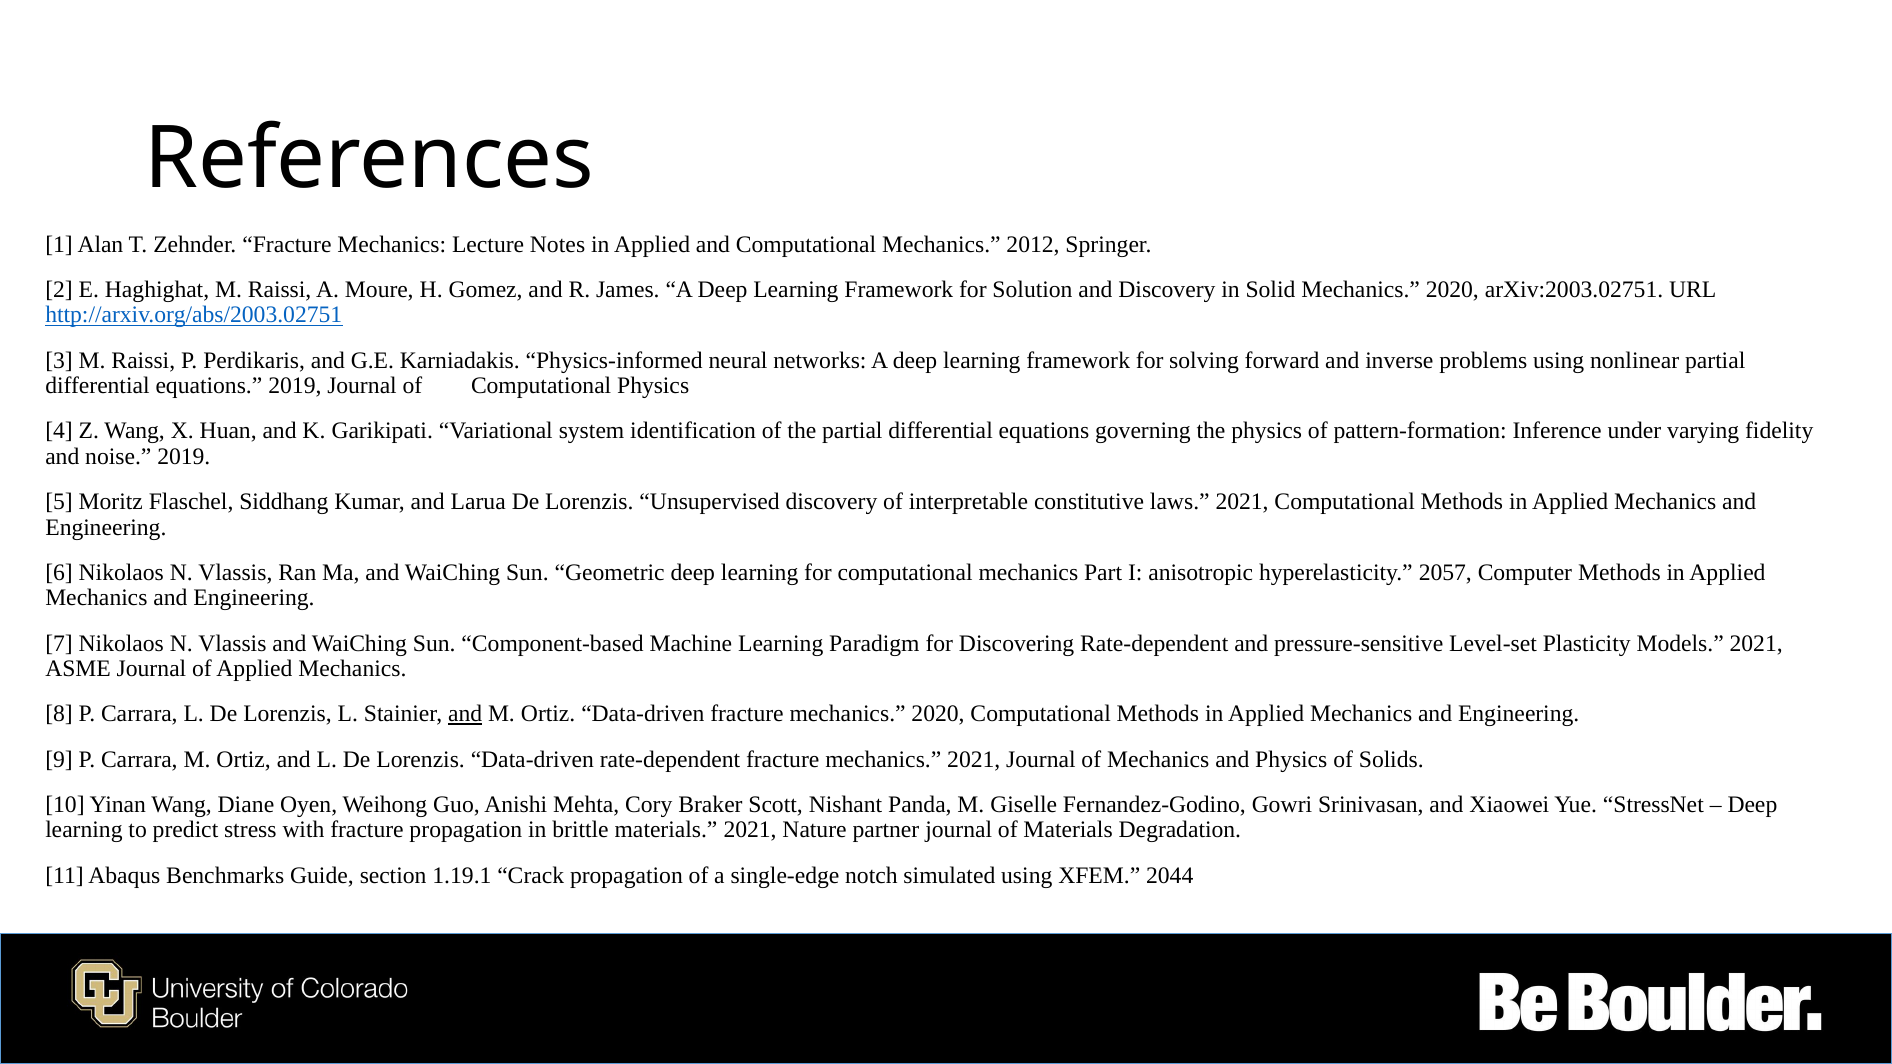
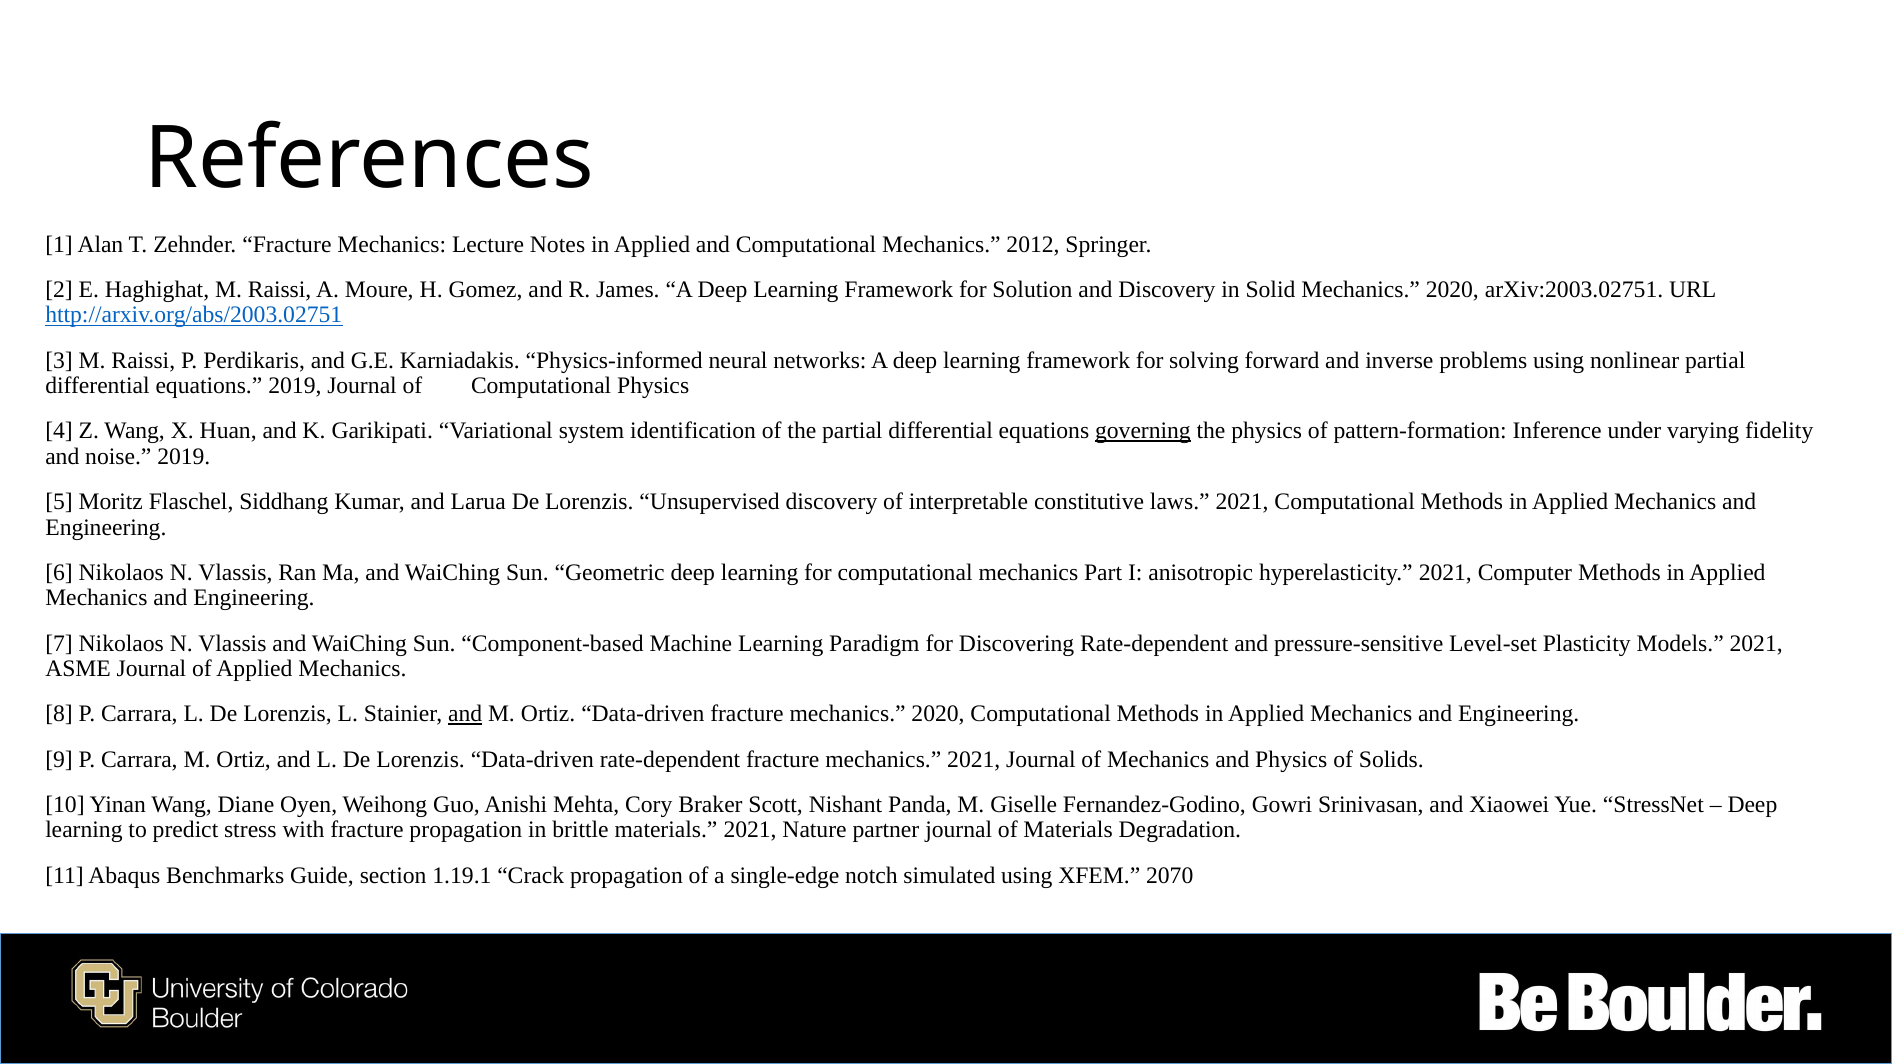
governing underline: none -> present
hyperelasticity 2057: 2057 -> 2021
2044: 2044 -> 2070
